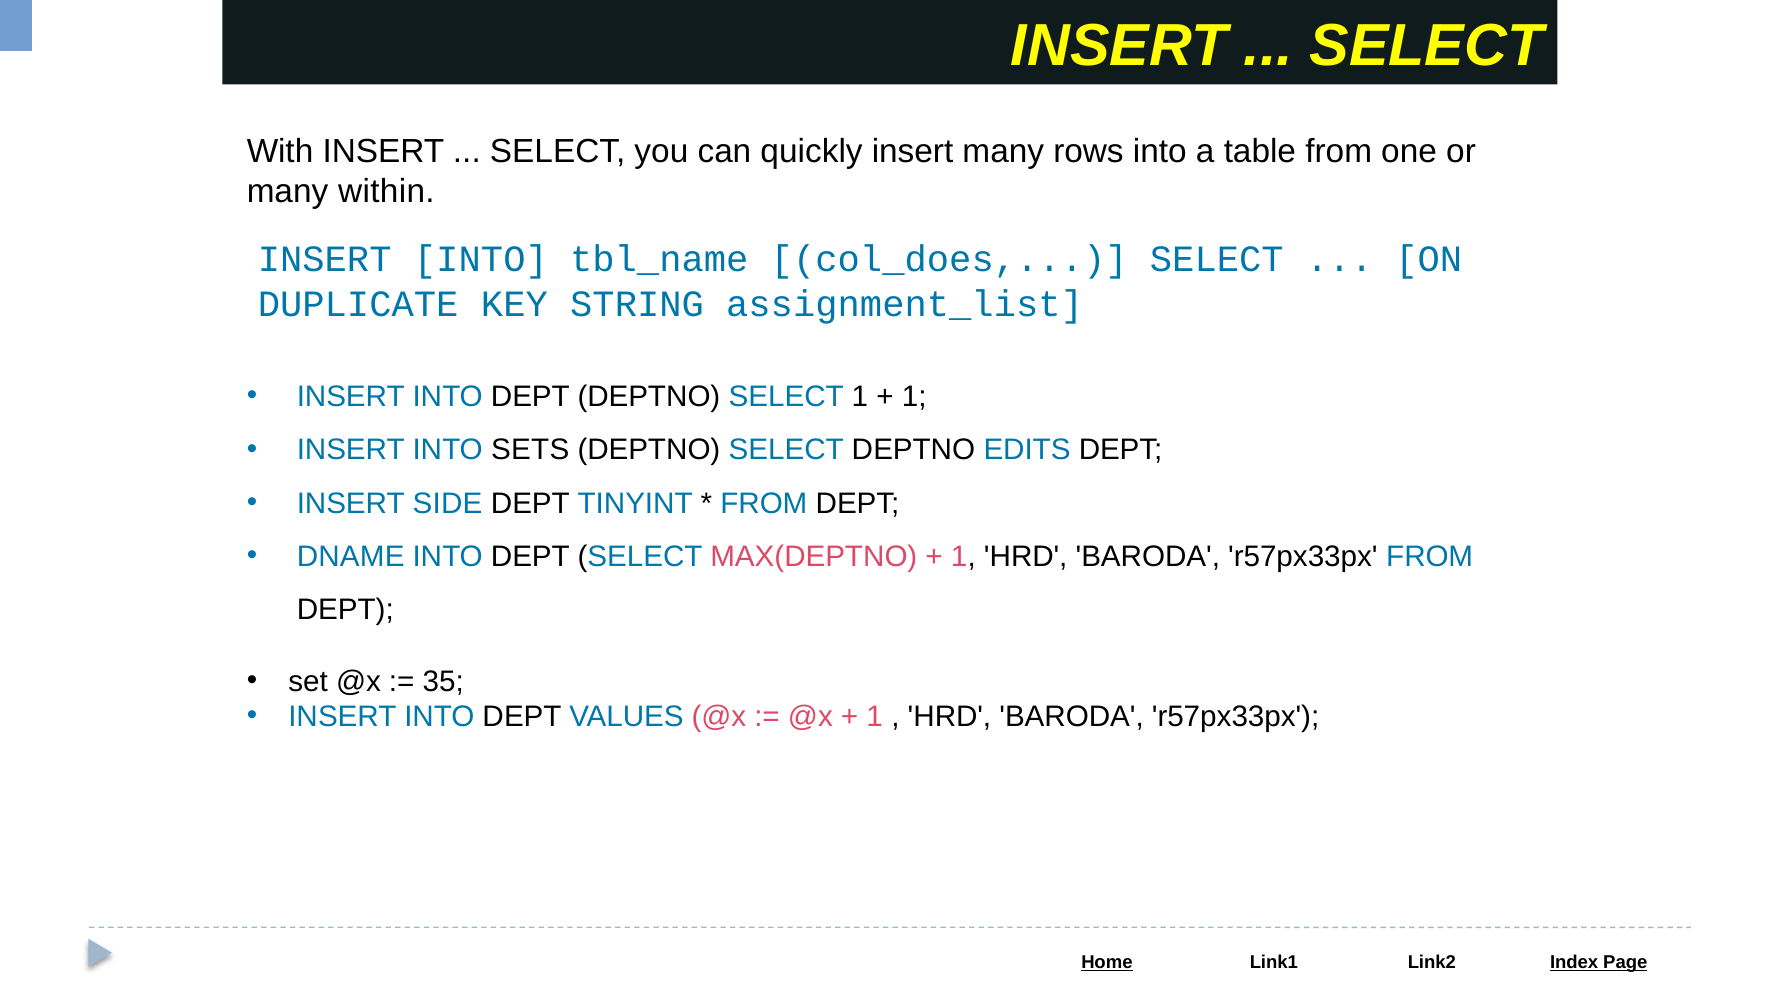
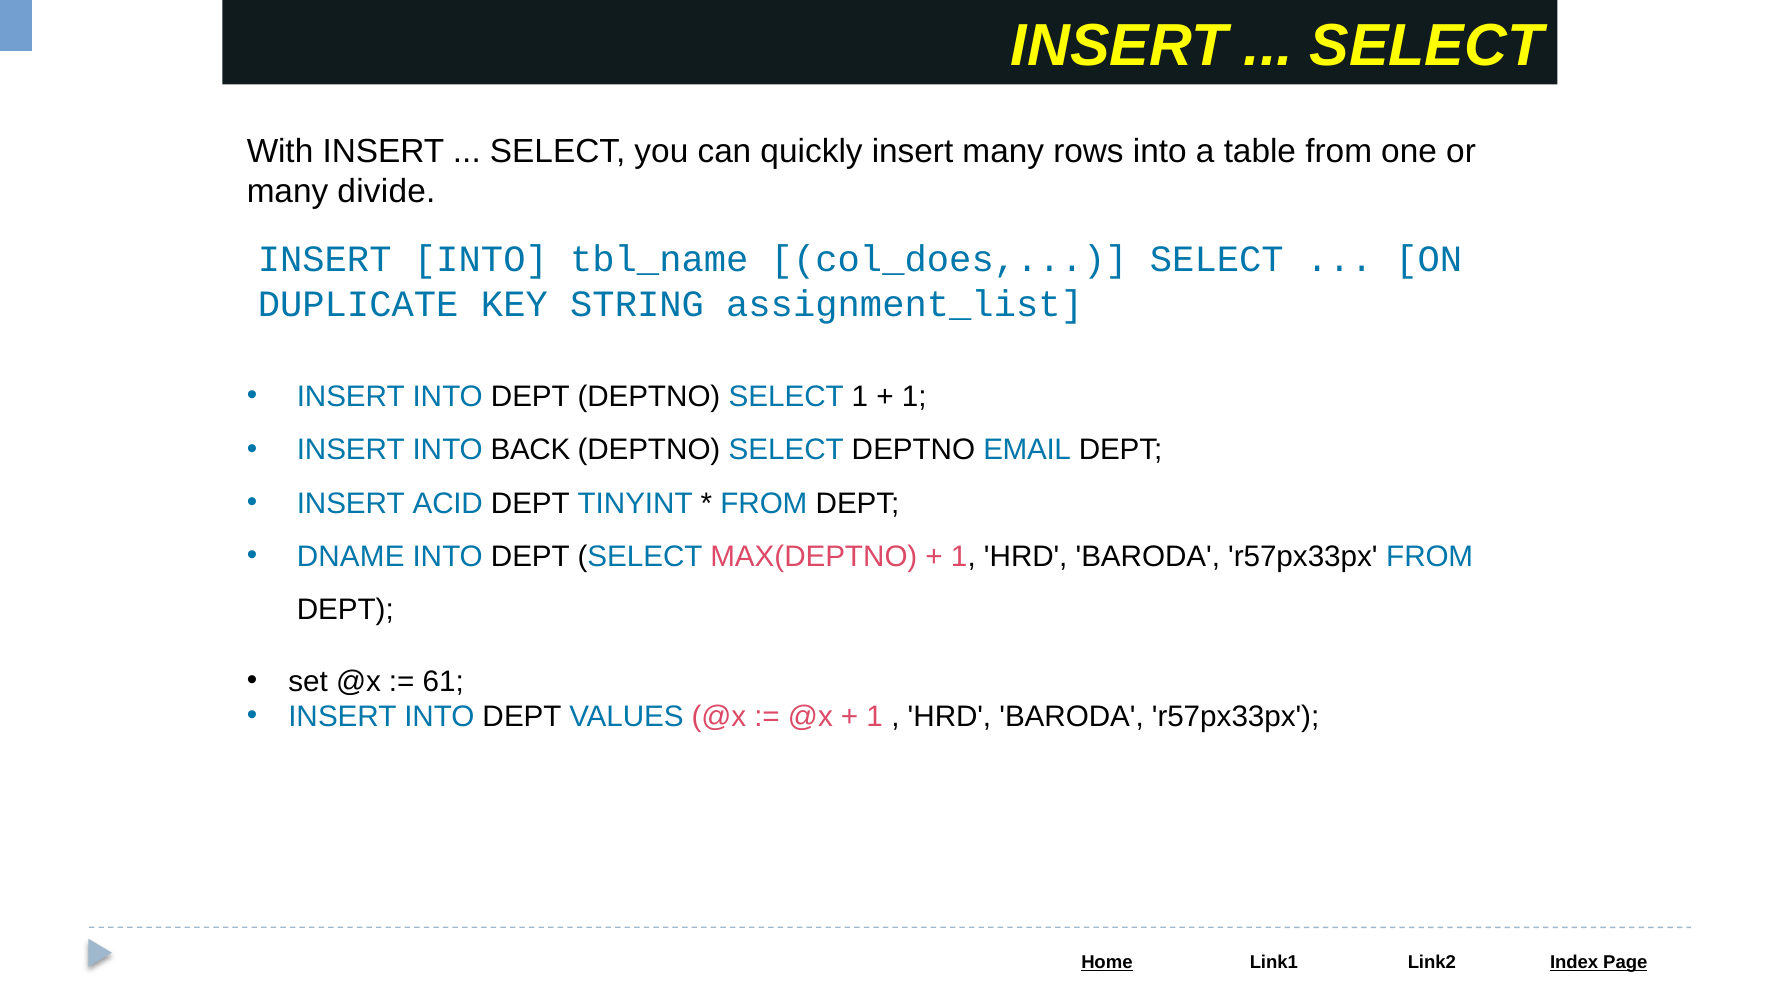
within: within -> divide
SETS: SETS -> BACK
EDITS: EDITS -> EMAIL
SIDE: SIDE -> ACID
35: 35 -> 61
